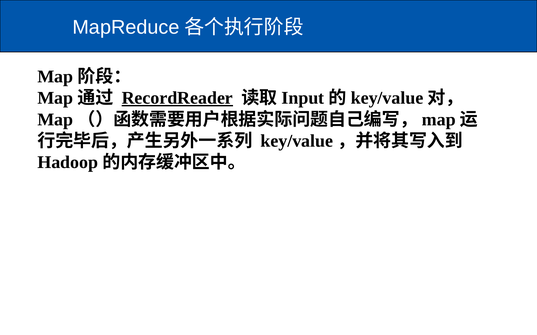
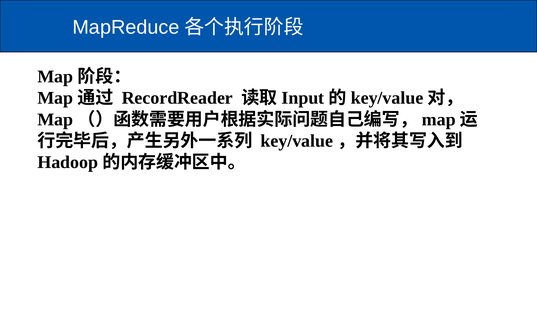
RecordReader underline: present -> none
